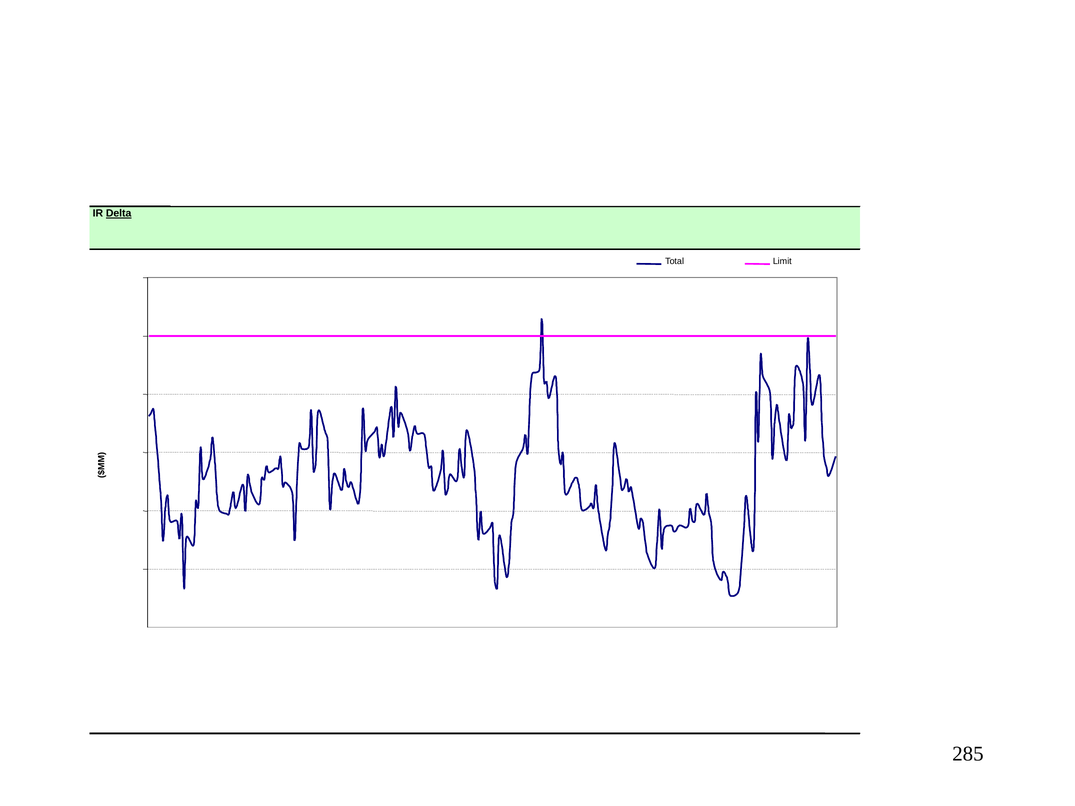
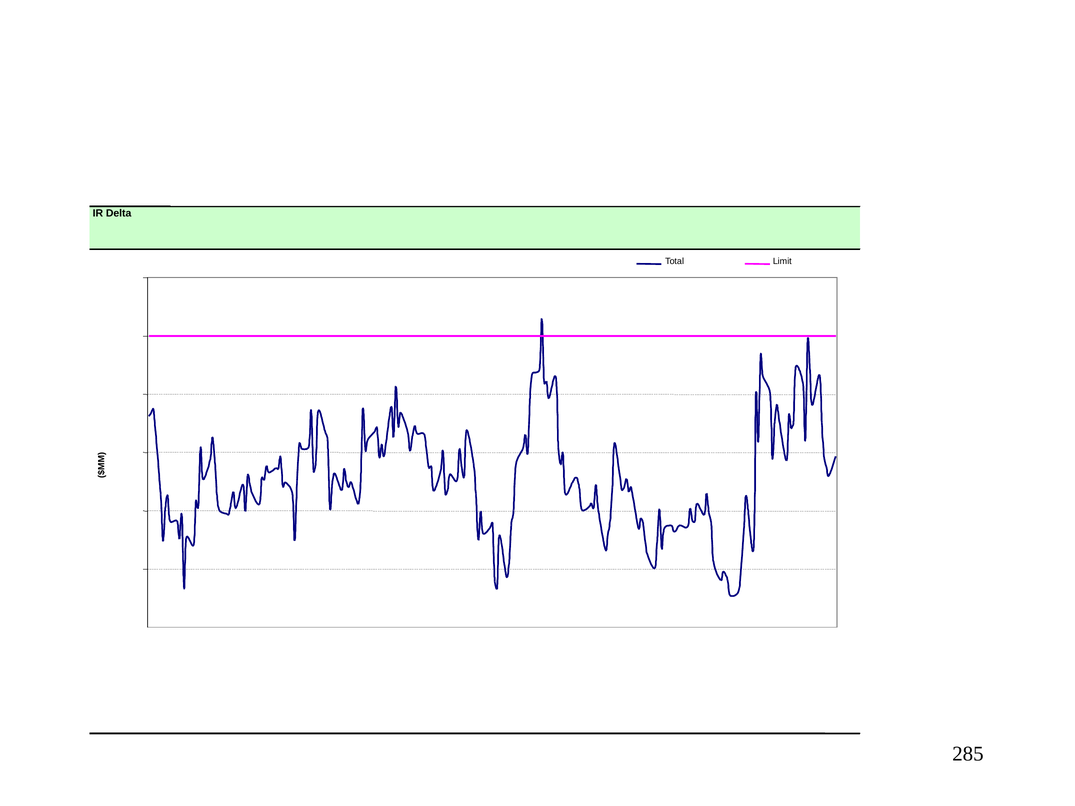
Delta underline: present -> none
